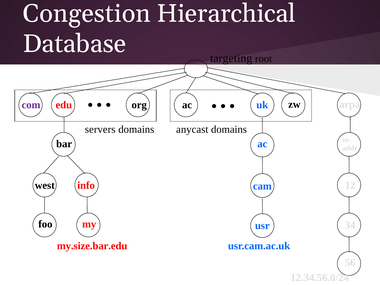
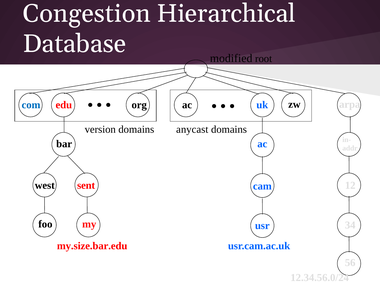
targeting: targeting -> modified
com colour: purple -> blue
servers: servers -> version
info: info -> sent
